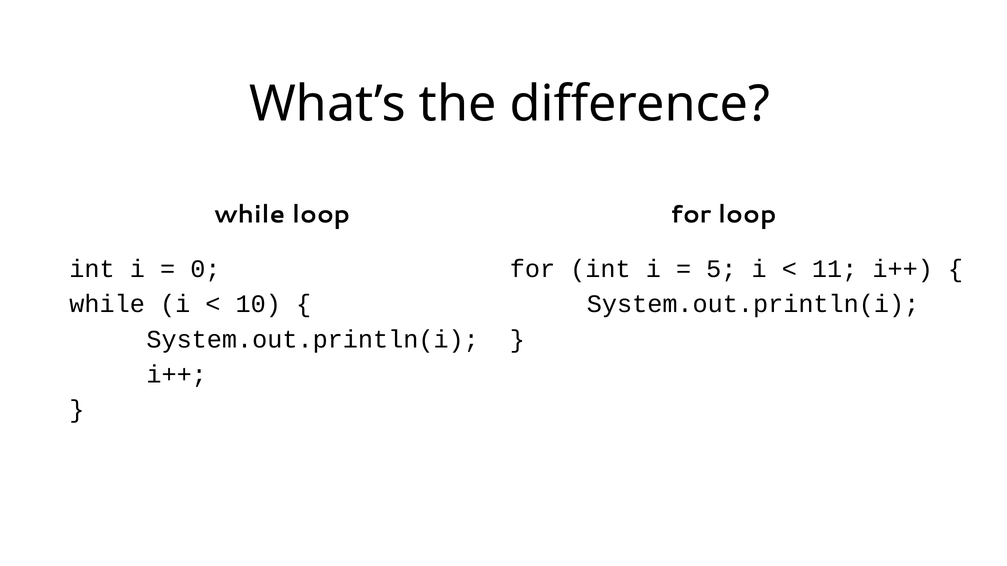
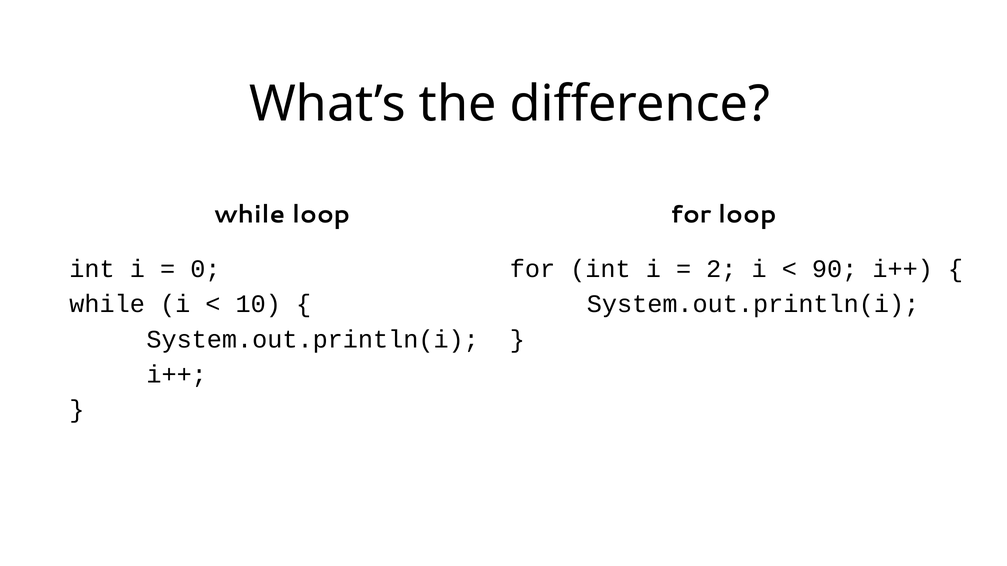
5: 5 -> 2
11: 11 -> 90
